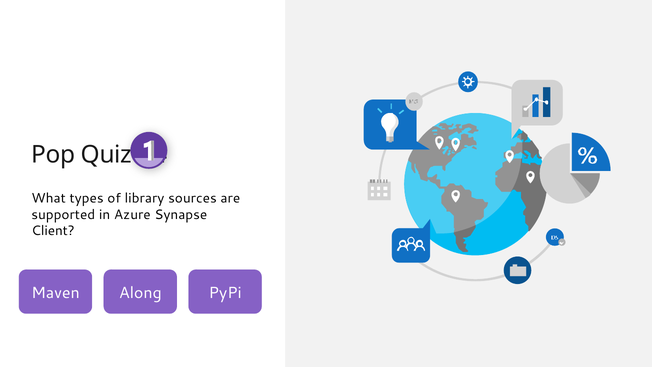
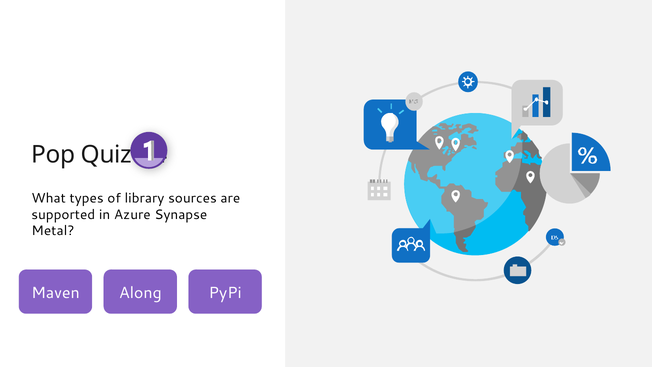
Client: Client -> Metal
